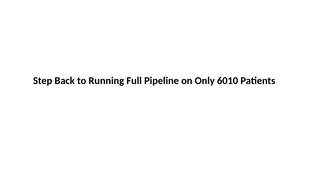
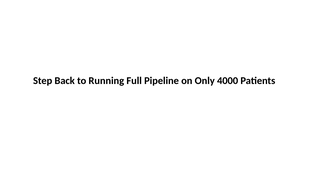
6010: 6010 -> 4000
